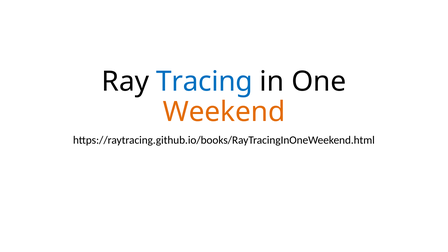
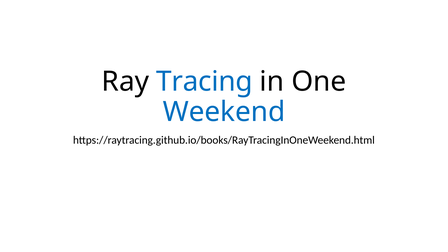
Weekend colour: orange -> blue
